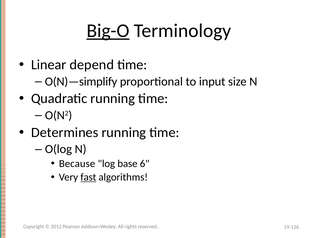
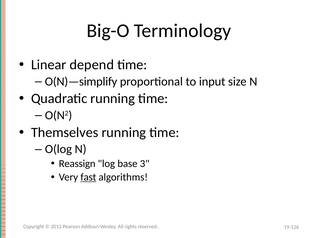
Big-O underline: present -> none
Determines: Determines -> Themselves
Because: Because -> Reassign
6: 6 -> 3
